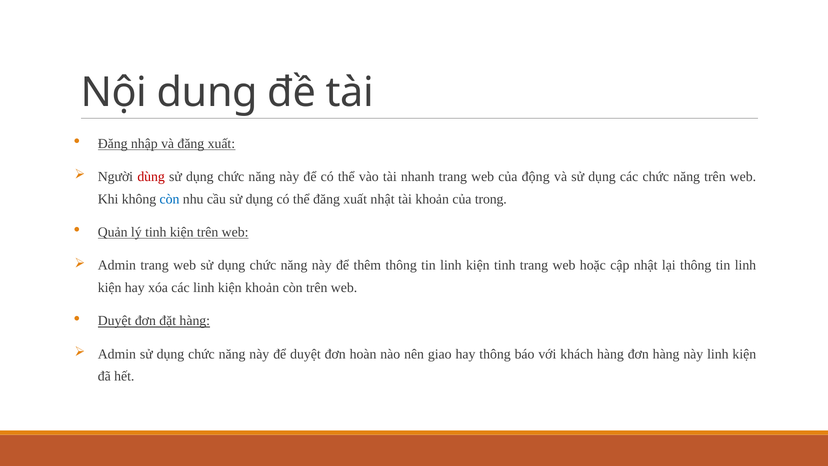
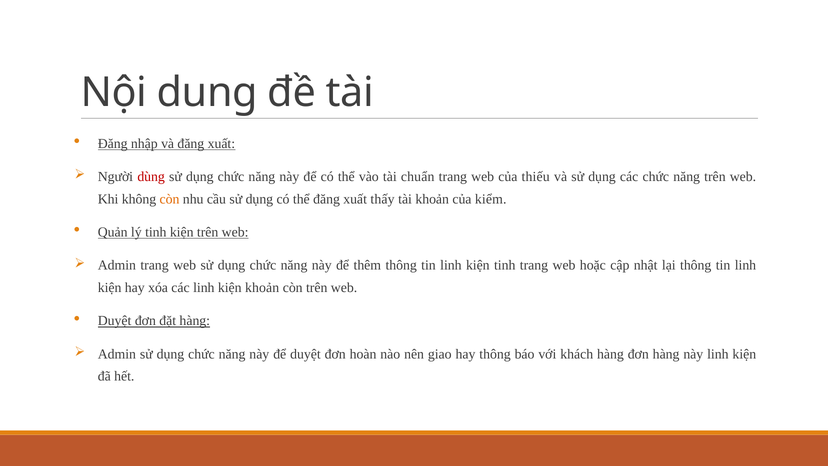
nhanh: nhanh -> chuẩn
động: động -> thiếu
còn at (170, 199) colour: blue -> orange
xuất nhật: nhật -> thấy
trong: trong -> kiểm
